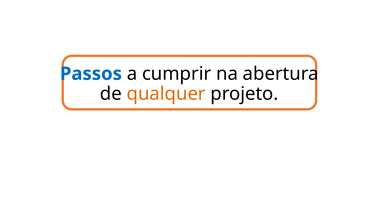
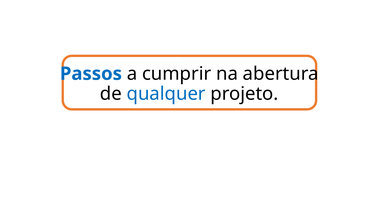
qualquer colour: orange -> blue
